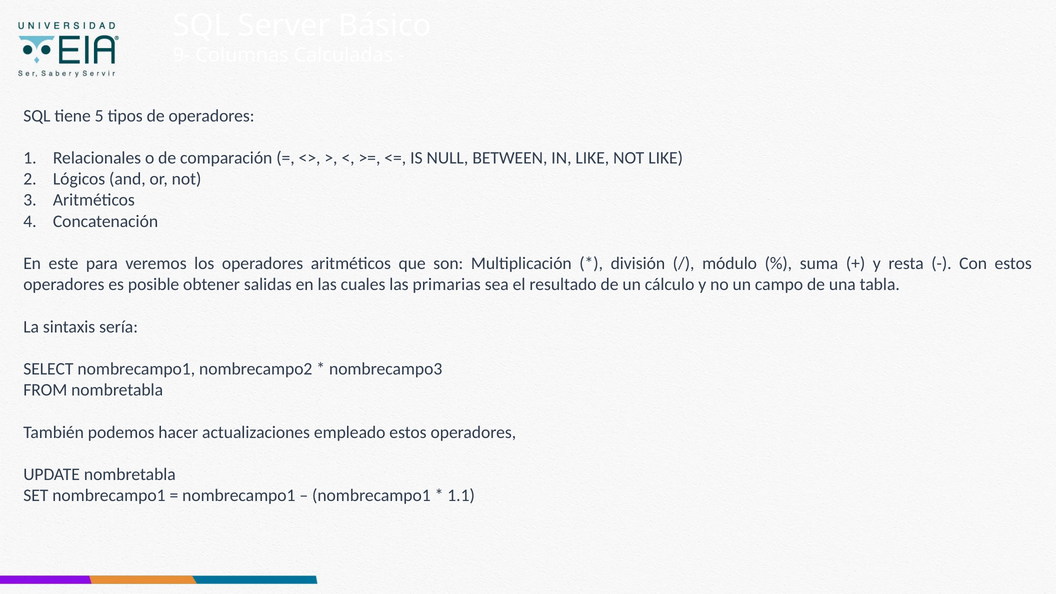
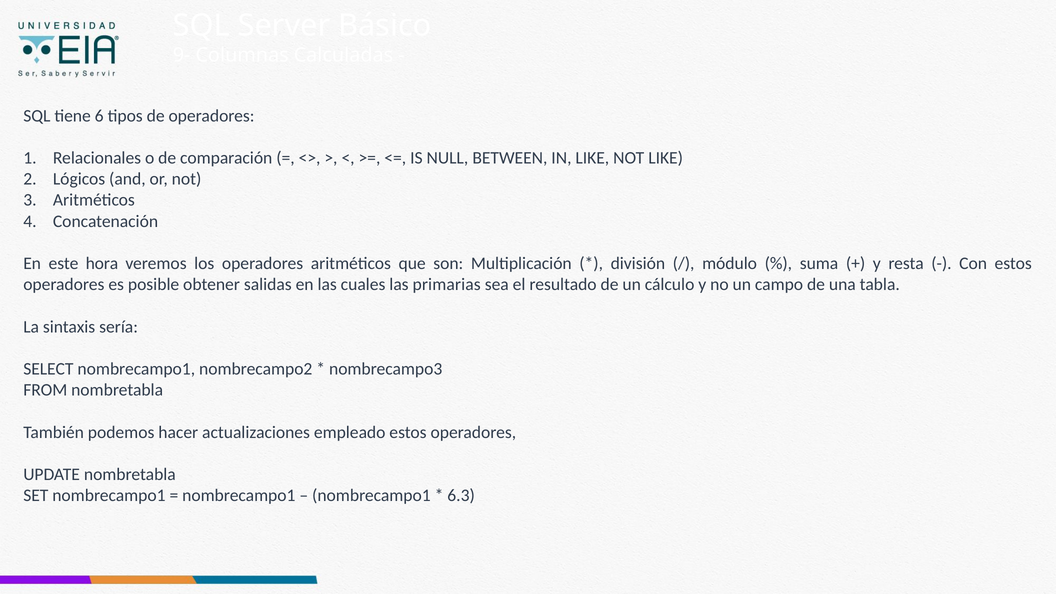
5: 5 -> 6
para: para -> hora
1.1: 1.1 -> 6.3
